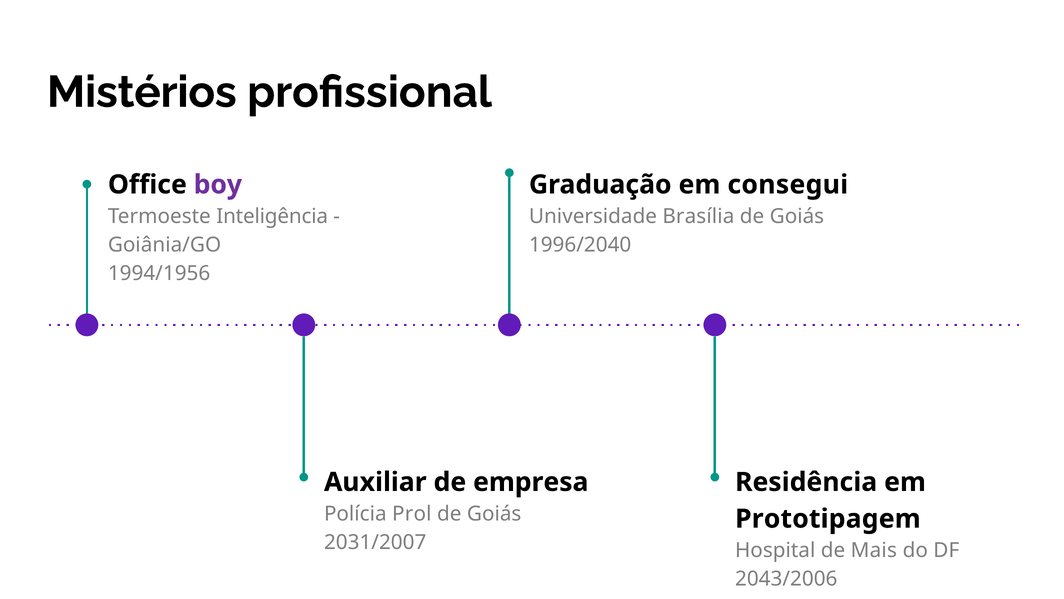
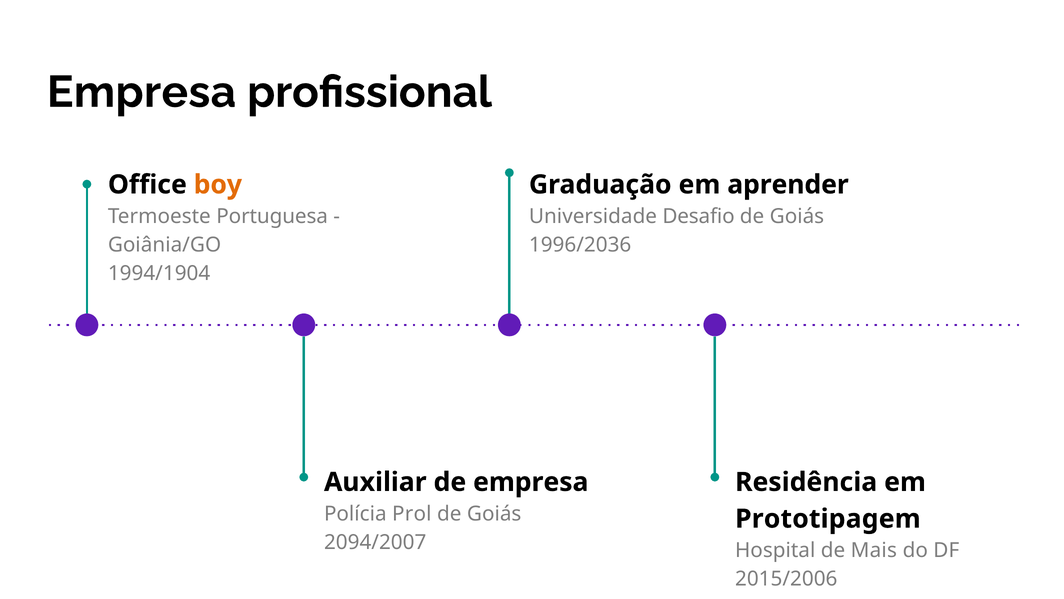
Mistérios at (142, 92): Mistérios -> Empresa
boy colour: purple -> orange
consegui: consegui -> aprender
Inteligência: Inteligência -> Portuguesa
Brasília: Brasília -> Desafio
1996/2040: 1996/2040 -> 1996/2036
1994/1956: 1994/1956 -> 1994/1904
2031/2007: 2031/2007 -> 2094/2007
2043/2006: 2043/2006 -> 2015/2006
